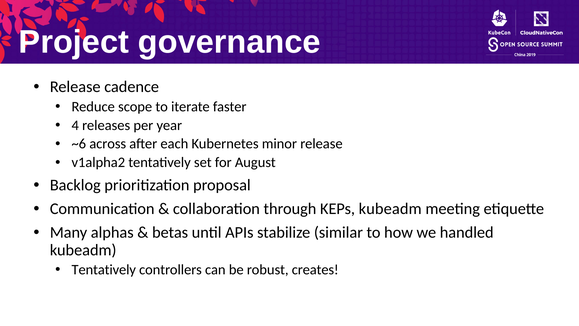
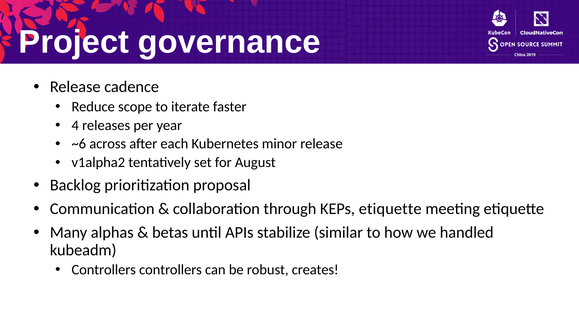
KEPs kubeadm: kubeadm -> etiquette
Tentatively at (104, 270): Tentatively -> Controllers
